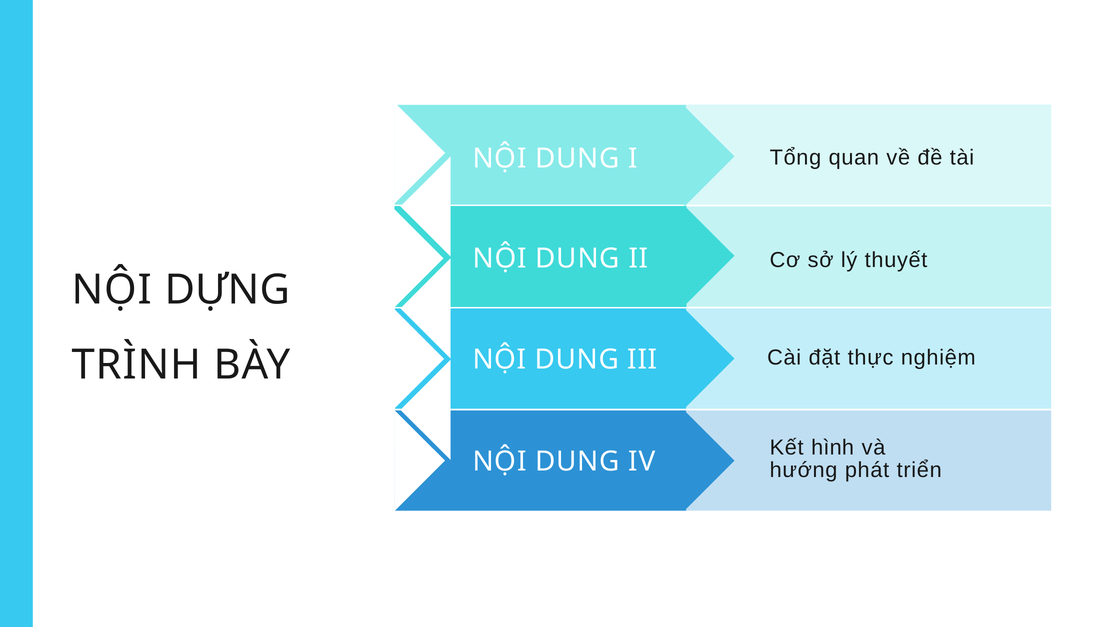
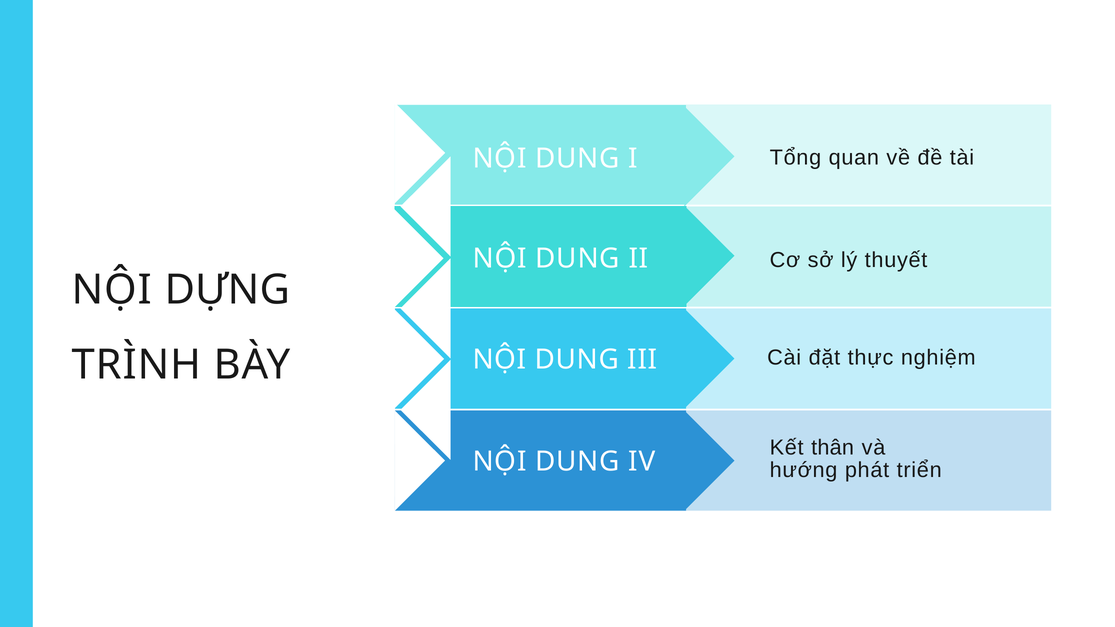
hình: hình -> thân
